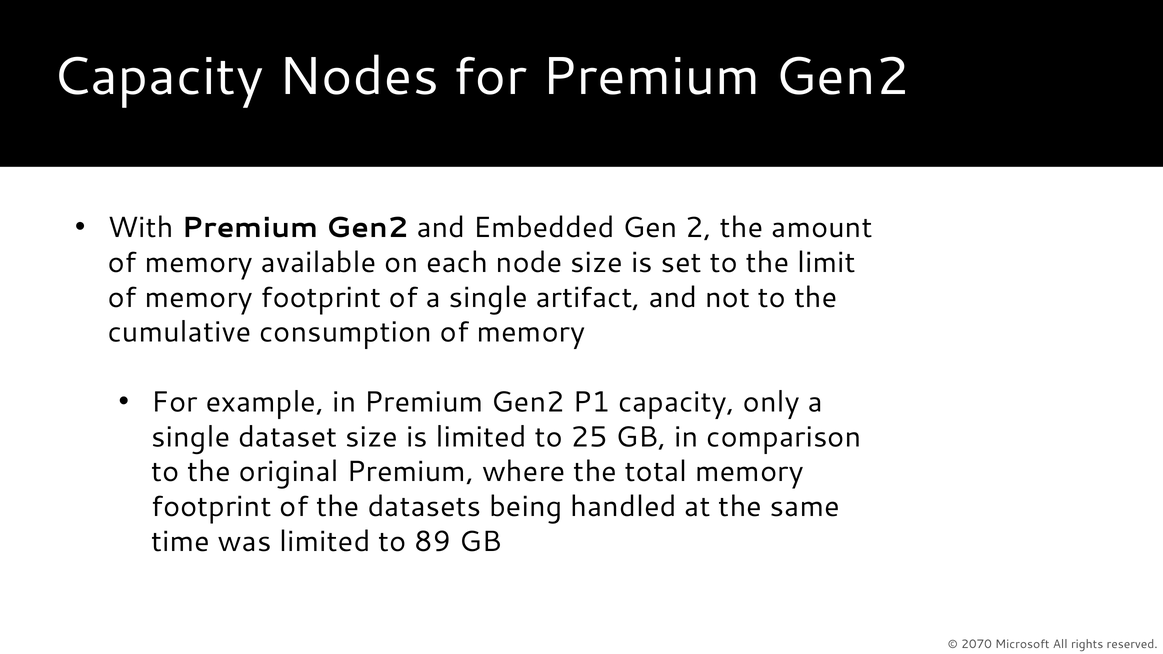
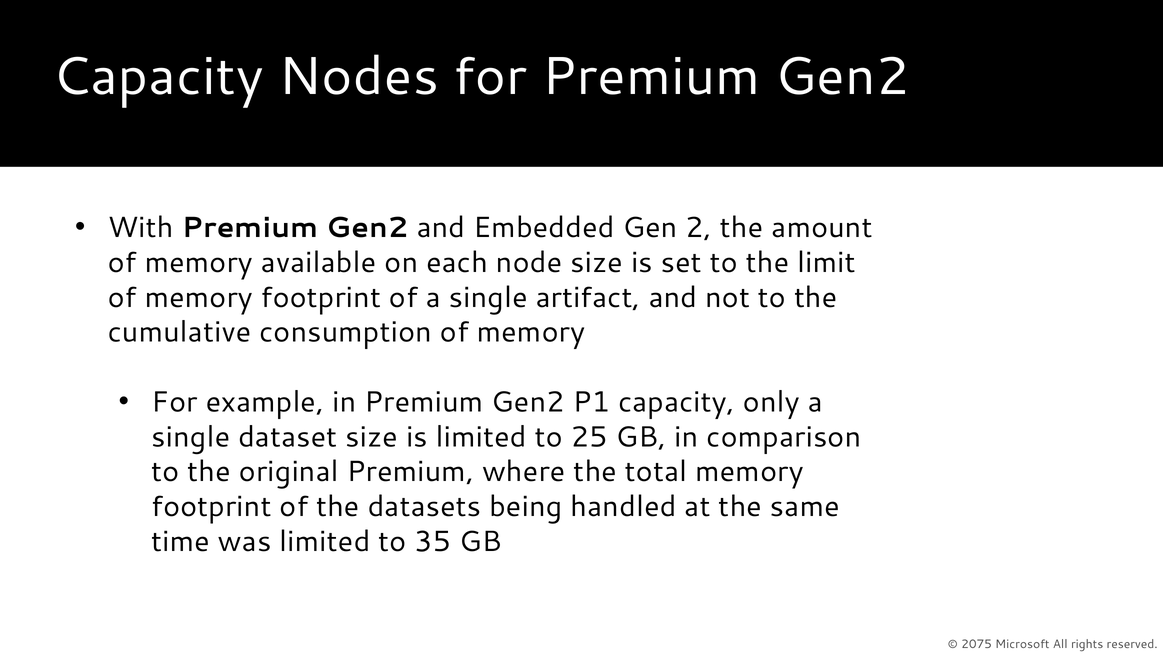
89: 89 -> 35
2070: 2070 -> 2075
